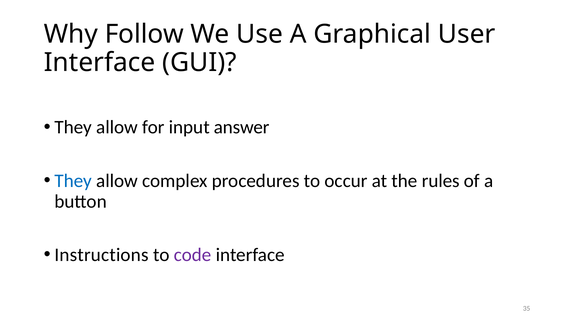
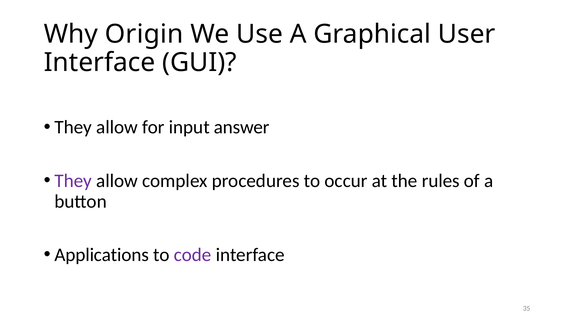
Follow: Follow -> Origin
They at (73, 181) colour: blue -> purple
Instructions: Instructions -> Applications
